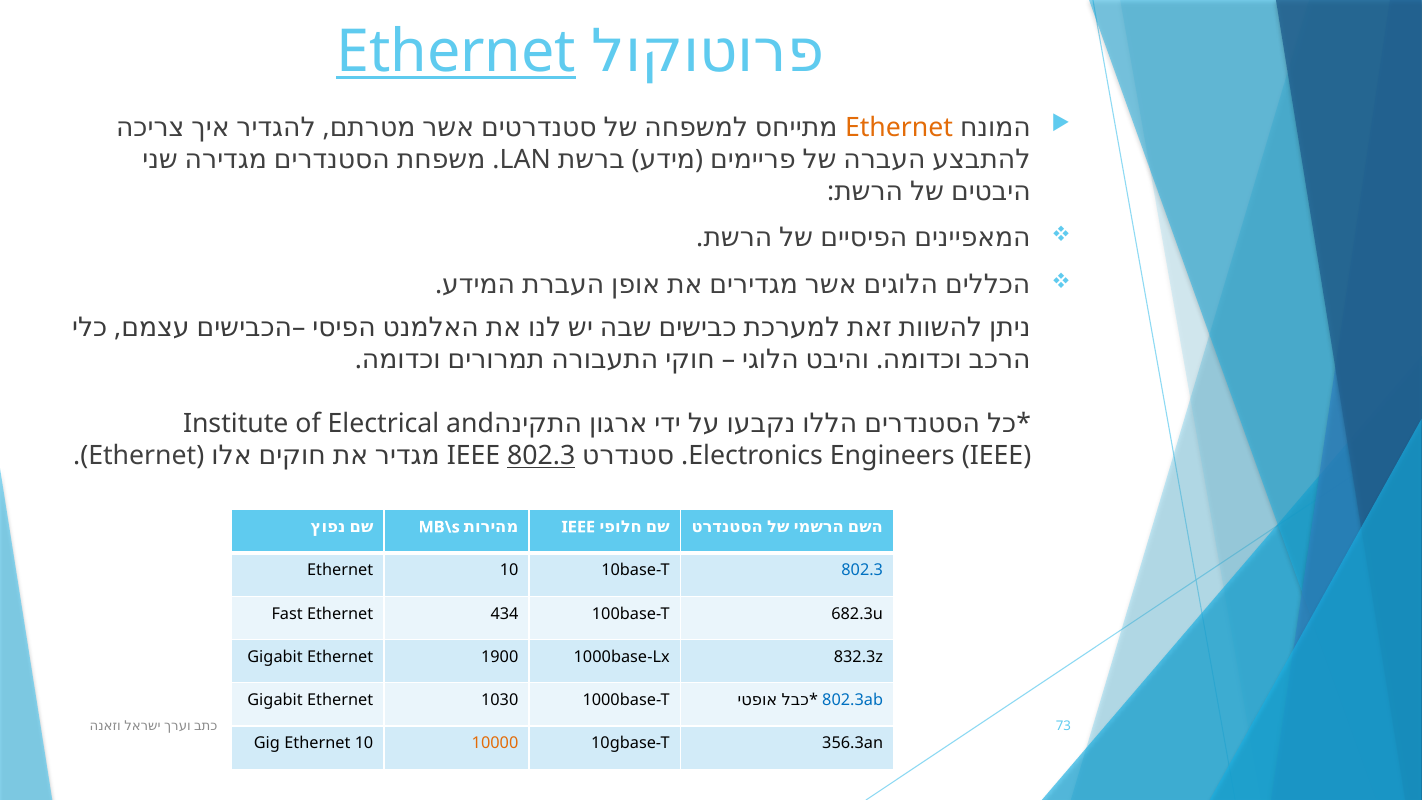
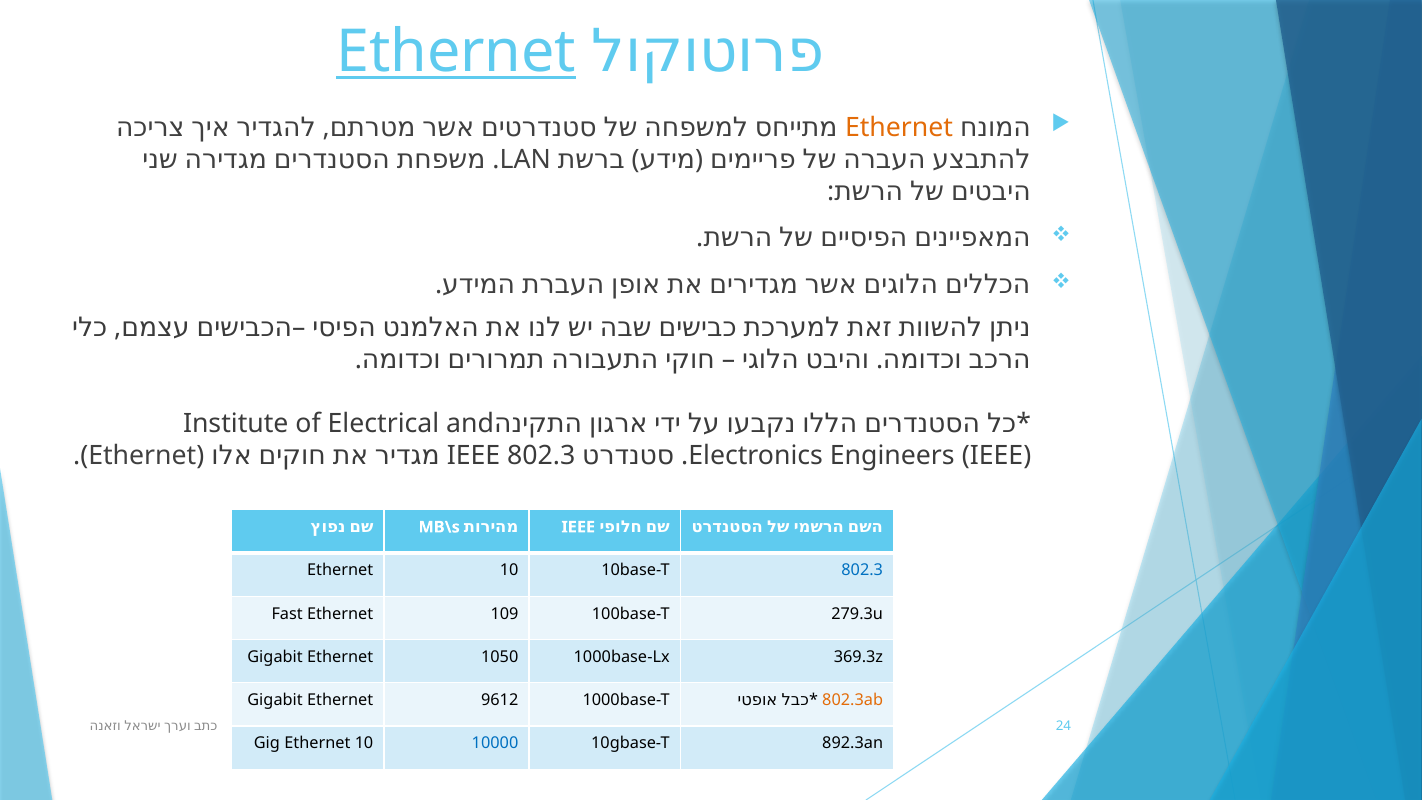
802.3 at (541, 456) underline: present -> none
434: 434 -> 109
682.3u: 682.3u -> 279.3u
1900: 1900 -> 1050
832.3z: 832.3z -> 369.3z
1030: 1030 -> 9612
802.3ab colour: blue -> orange
73: 73 -> 24
10000 colour: orange -> blue
356.3an: 356.3an -> 892.3an
